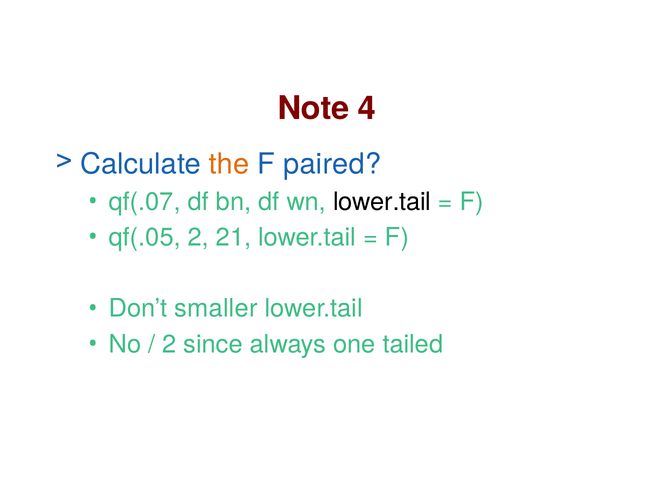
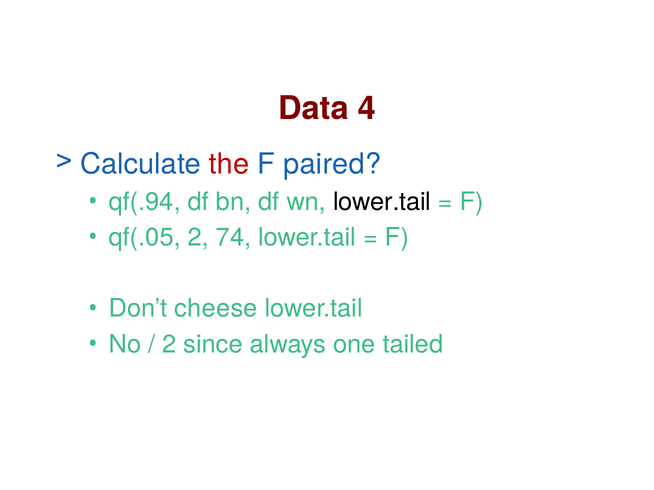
Note: Note -> Data
the colour: orange -> red
qf(.07: qf(.07 -> qf(.94
21: 21 -> 74
smaller: smaller -> cheese
